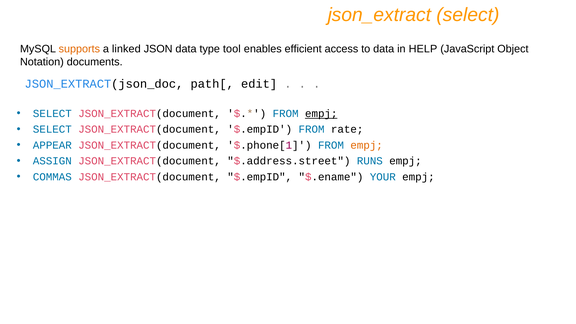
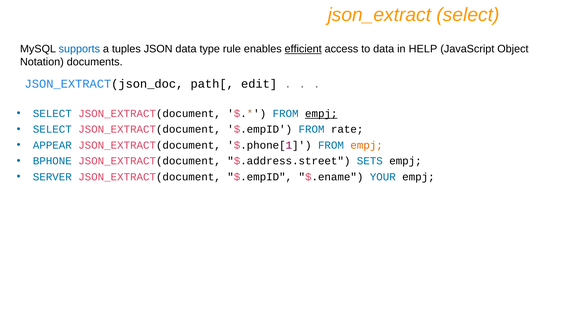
supports colour: orange -> blue
linked: linked -> tuples
tool: tool -> rule
efficient underline: none -> present
ASSIGN: ASSIGN -> BPHONE
RUNS: RUNS -> SETS
COMMAS: COMMAS -> SERVER
